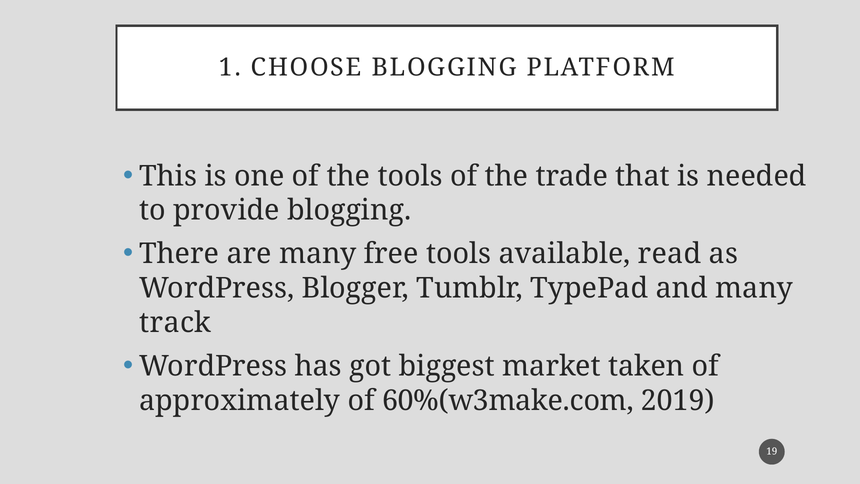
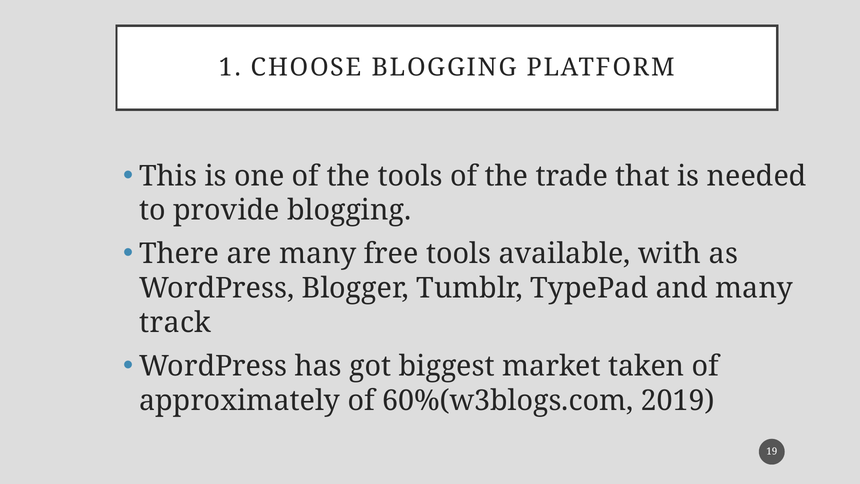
read: read -> with
60%(w3make.com: 60%(w3make.com -> 60%(w3blogs.com
